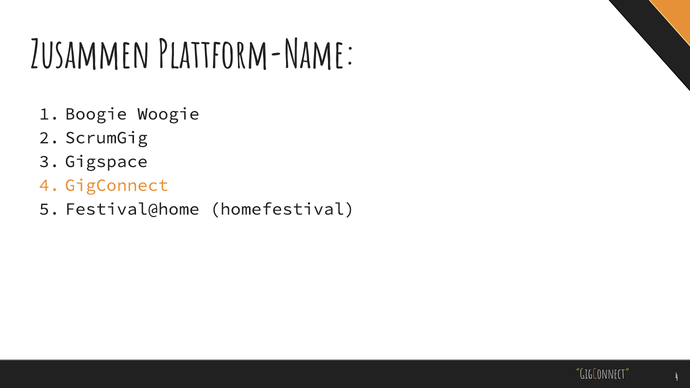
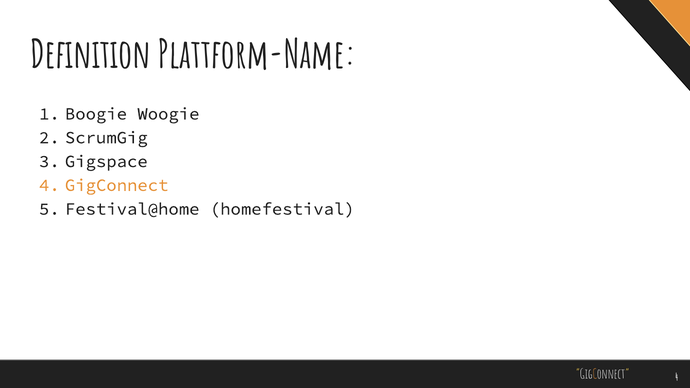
Zusammen: Zusammen -> Definition
